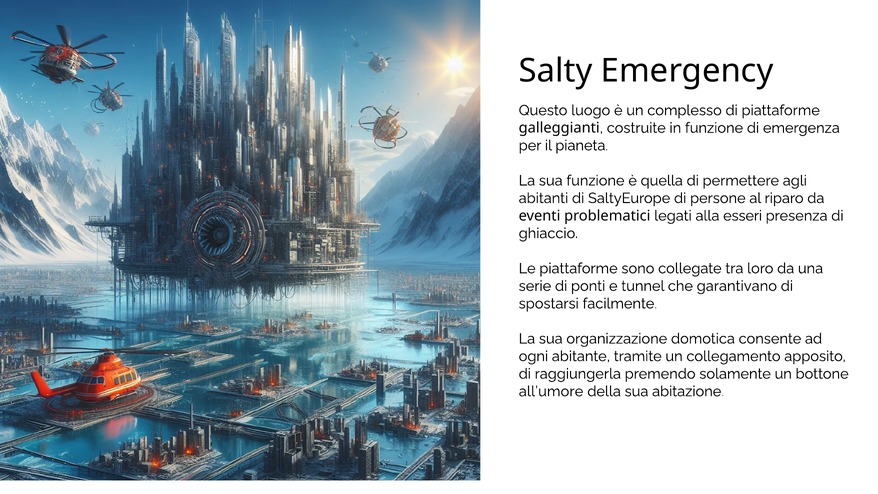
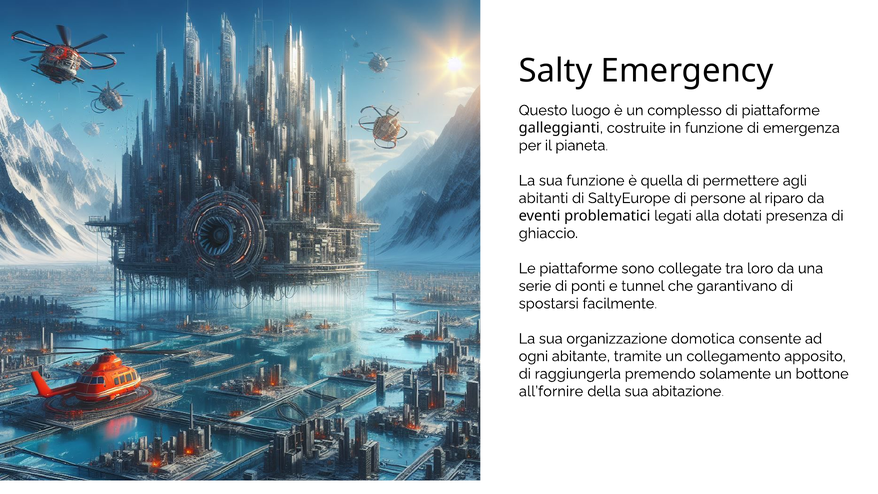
esseri: esseri -> dotati
all’umore: all’umore -> all’fornire
